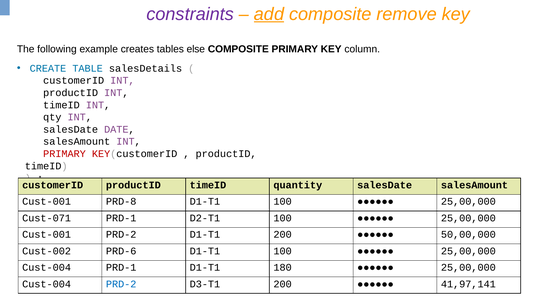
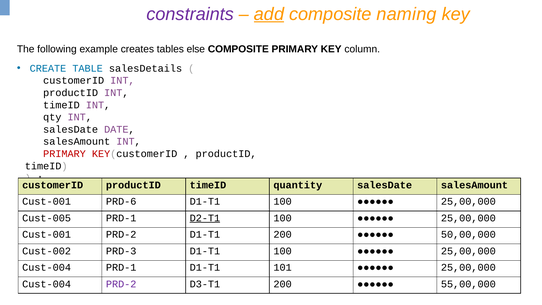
remove: remove -> naming
PRD-8: PRD-8 -> PRD-6
Cust-071: Cust-071 -> Cust-005
D2-T1 underline: none -> present
PRD-6: PRD-6 -> PRD-3
180: 180 -> 101
PRD-2 at (121, 284) colour: blue -> purple
41,97,141: 41,97,141 -> 55,00,000
